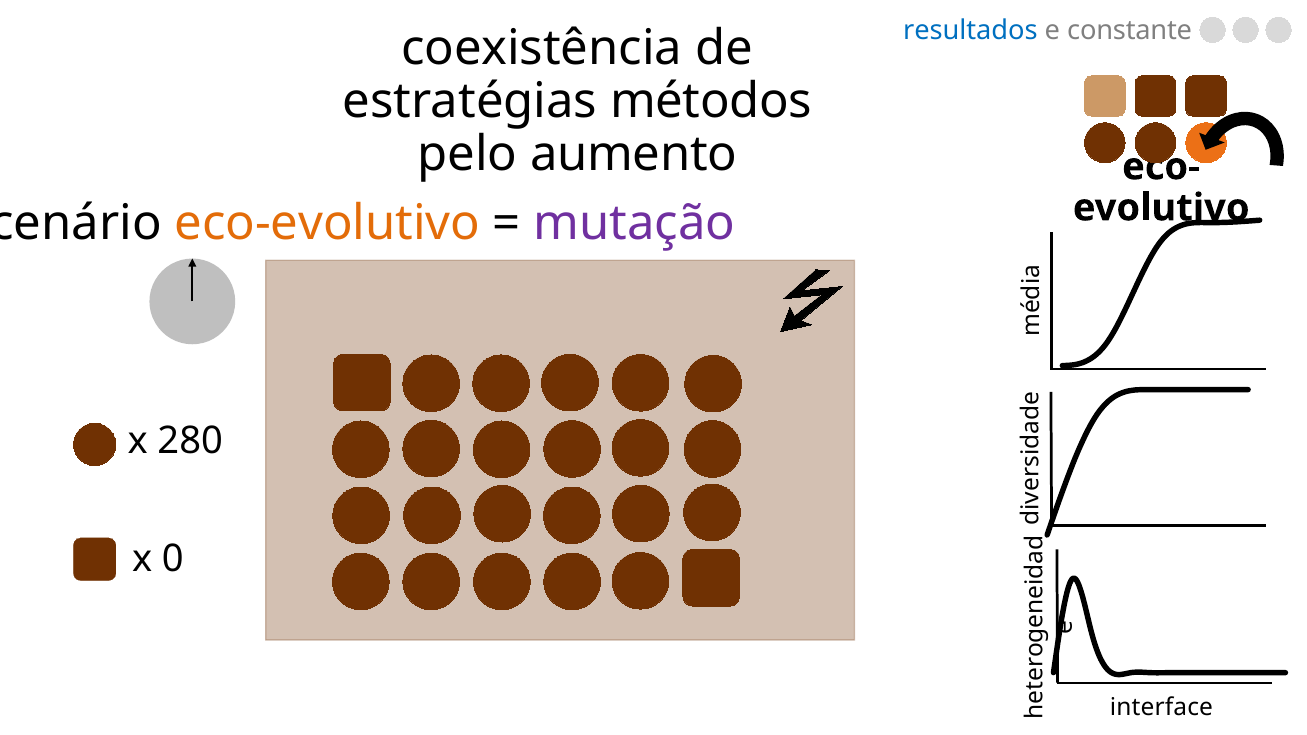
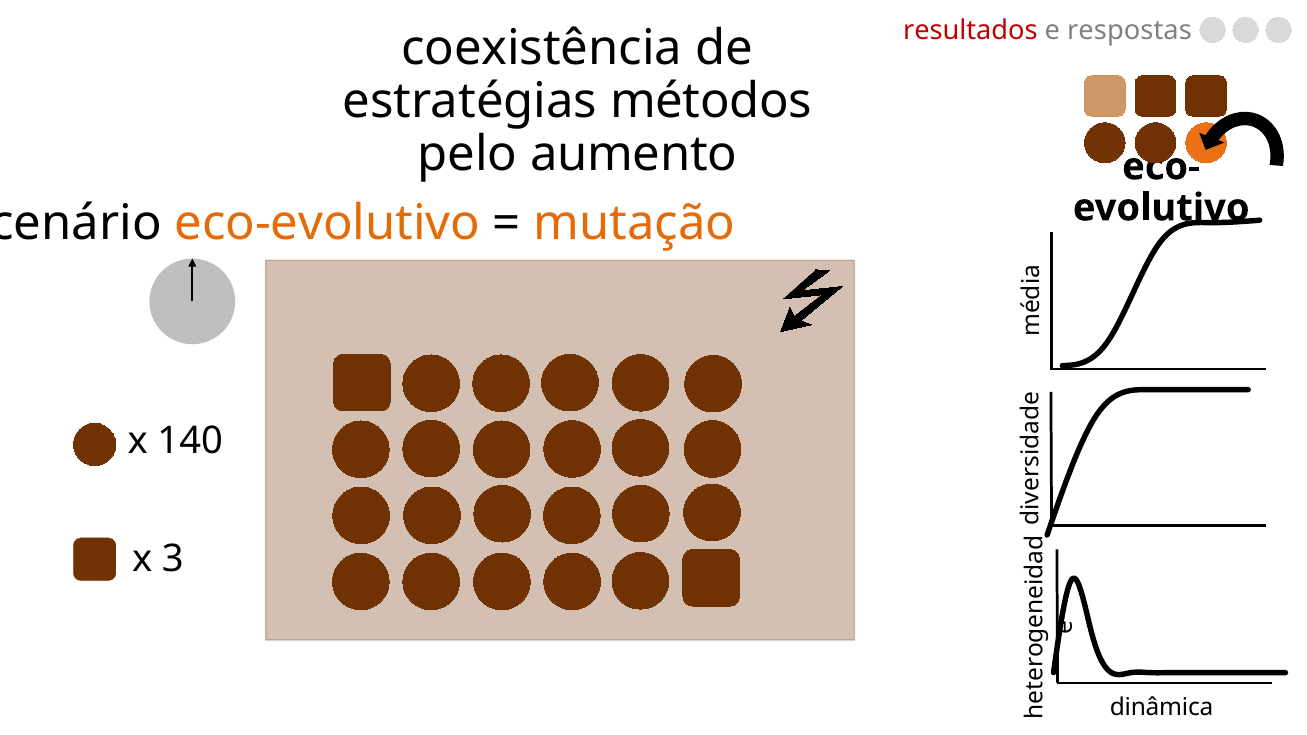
resultados colour: blue -> red
constante: constante -> respostas
mutação colour: purple -> orange
280: 280 -> 140
0: 0 -> 3
interface: interface -> dinâmica
